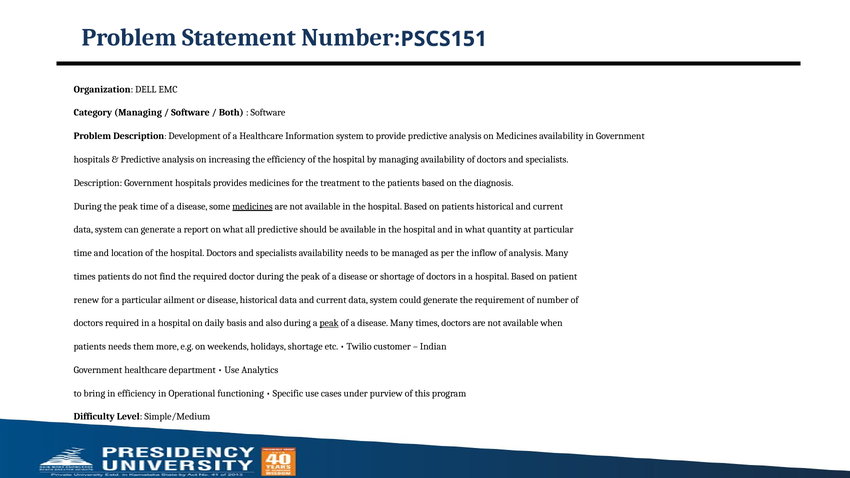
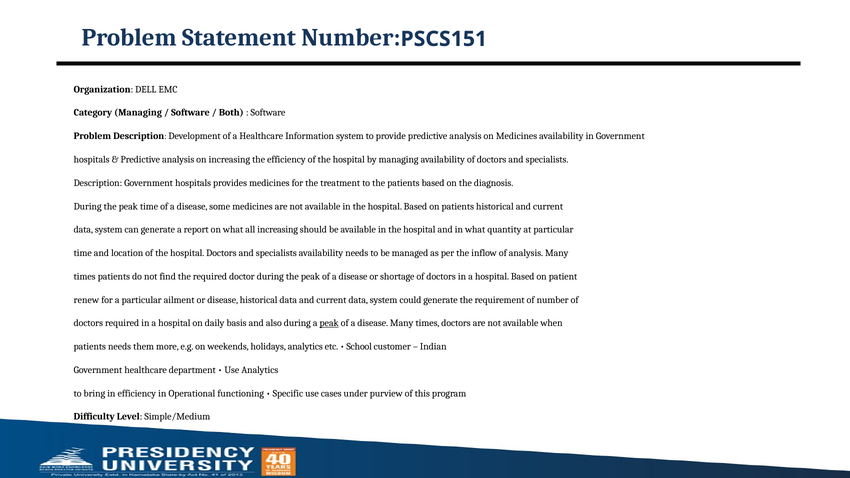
medicines at (252, 206) underline: present -> none
all predictive: predictive -> increasing
holidays shortage: shortage -> analytics
Twilio: Twilio -> School
